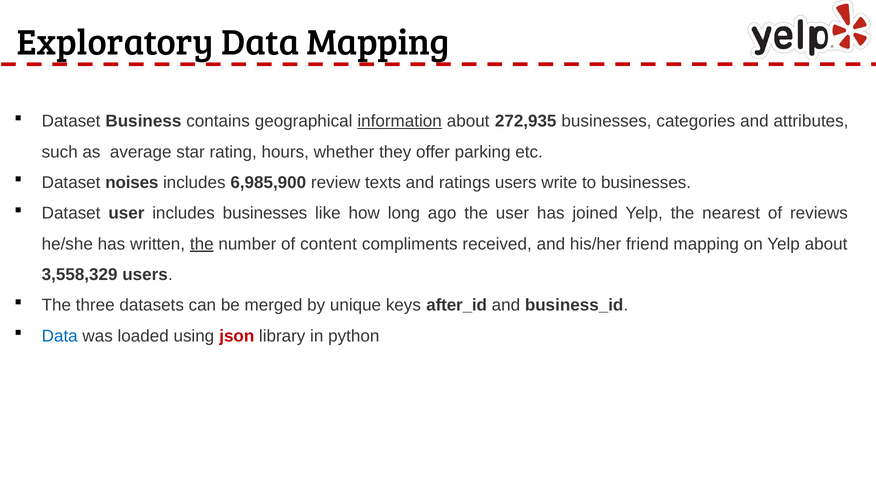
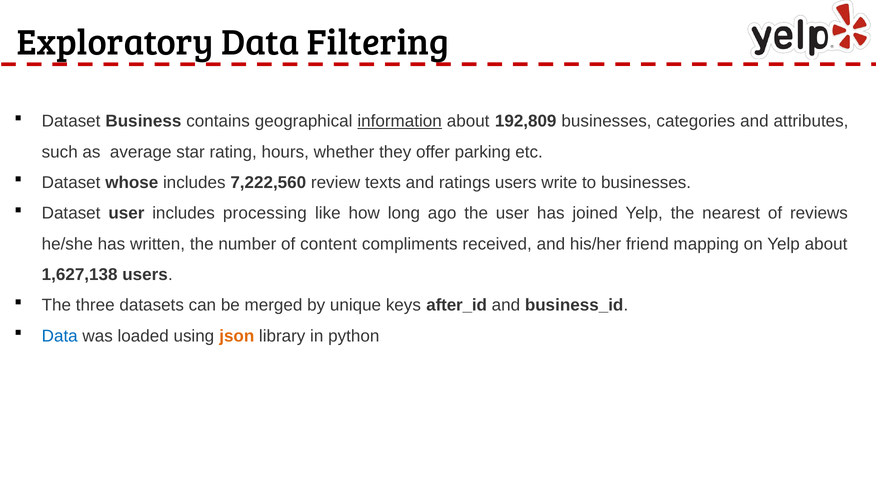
Data Mapping: Mapping -> Filtering
272,935: 272,935 -> 192,809
noises: noises -> whose
6,985,900: 6,985,900 -> 7,222,560
includes businesses: businesses -> processing
the at (202, 244) underline: present -> none
3,558,329: 3,558,329 -> 1,627,138
json colour: red -> orange
